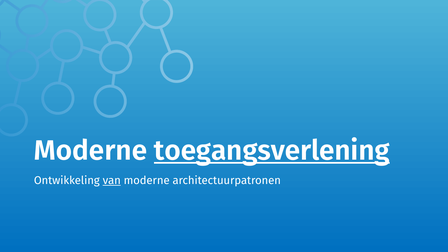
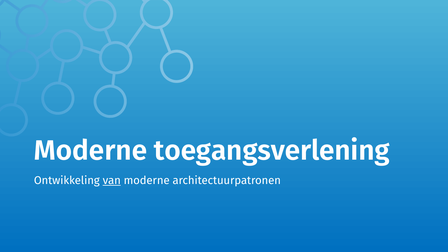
toegangsverlening underline: present -> none
